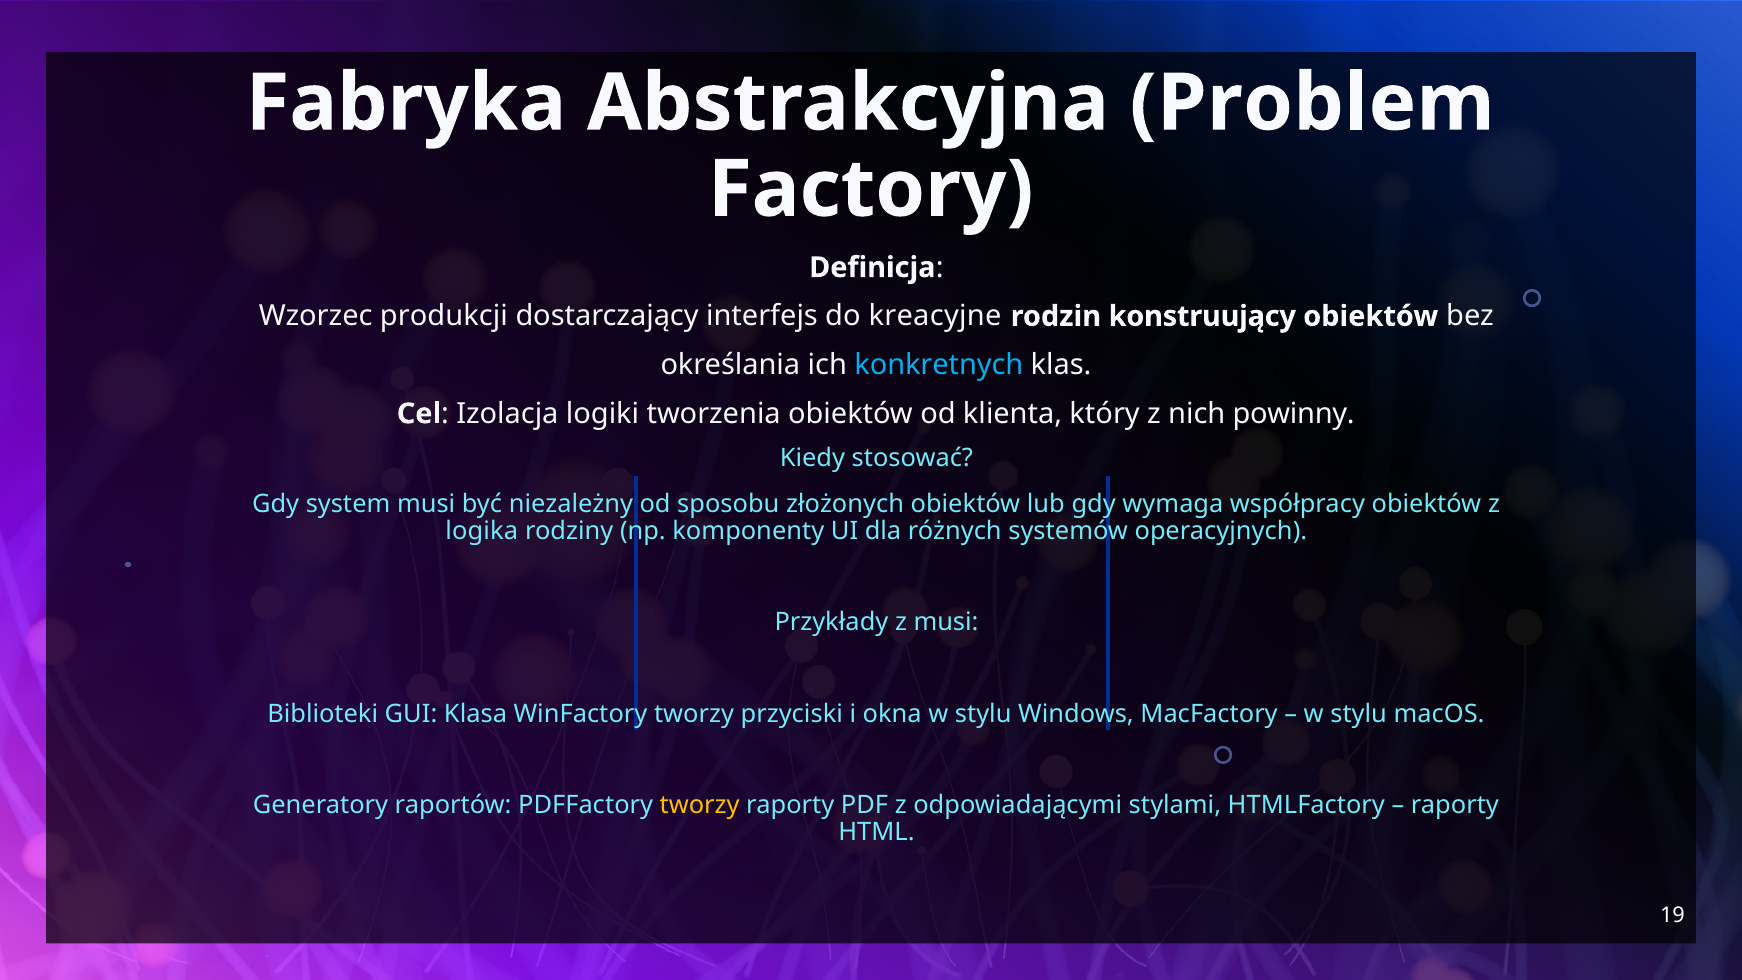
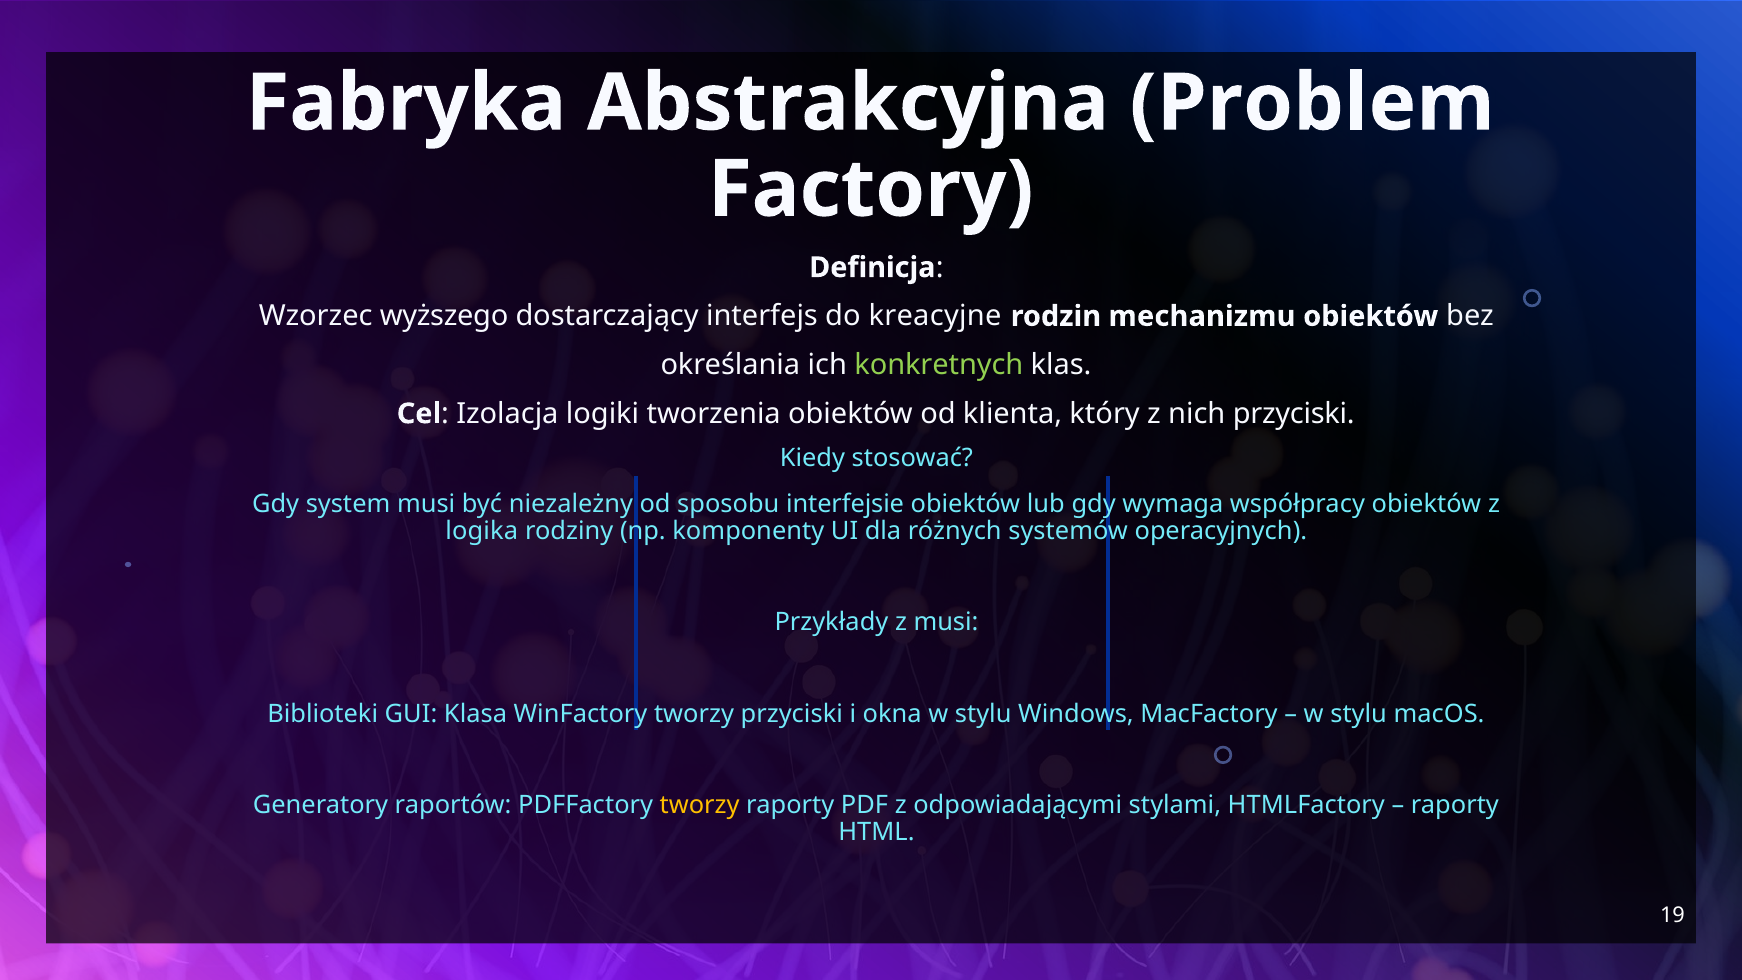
produkcji: produkcji -> wyższego
konstruujący: konstruujący -> mechanizmu
konkretnych colour: light blue -> light green
nich powinny: powinny -> przyciski
złożonych: złożonych -> interfejsie
